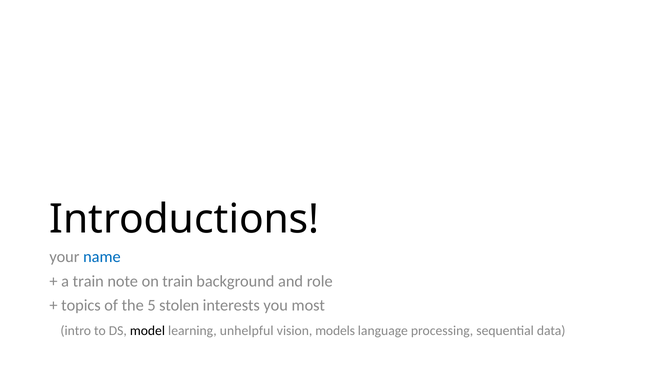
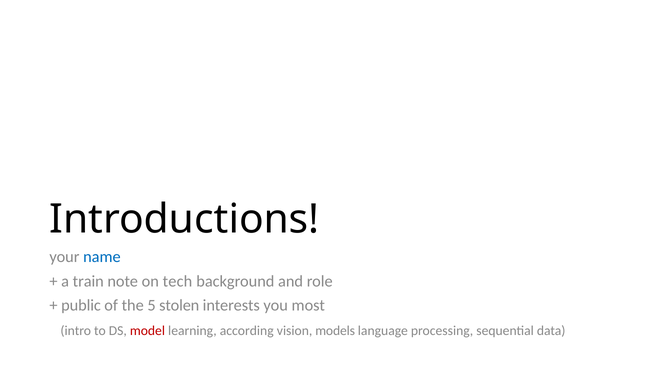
on train: train -> tech
topics: topics -> public
model colour: black -> red
unhelpful: unhelpful -> according
